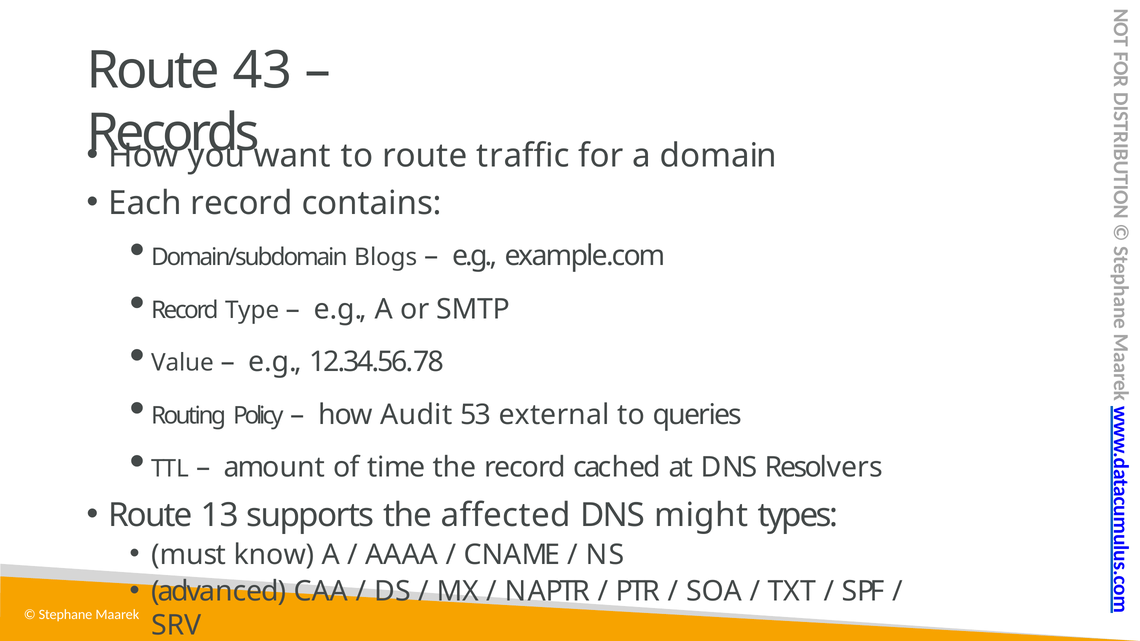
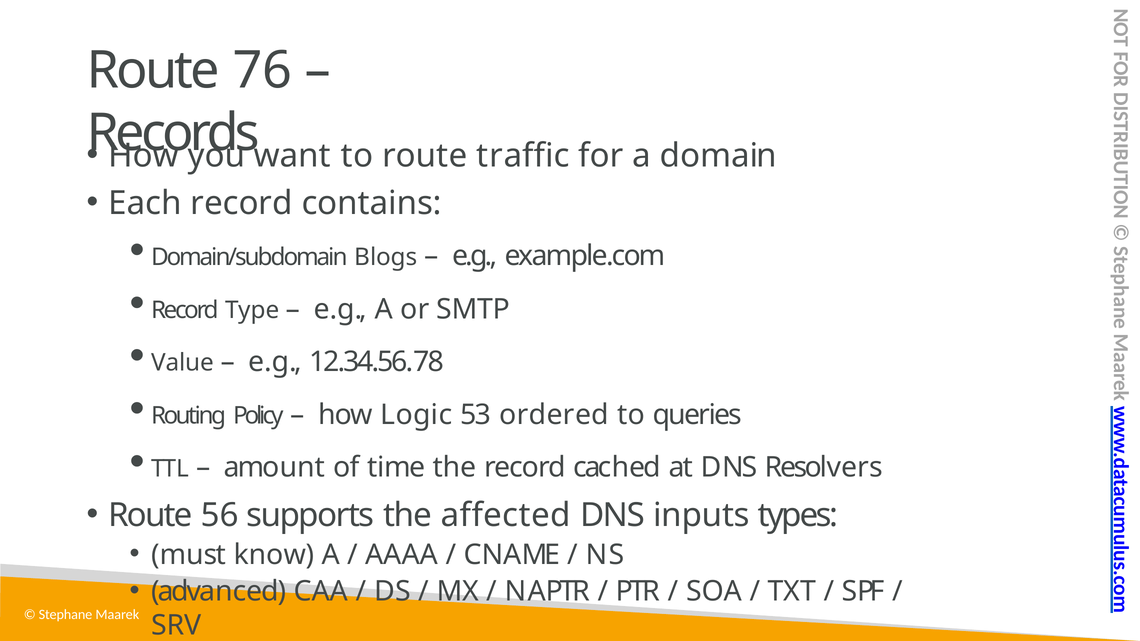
43: 43 -> 76
Audit: Audit -> Logic
external: external -> ordered
13: 13 -> 56
might: might -> inputs
